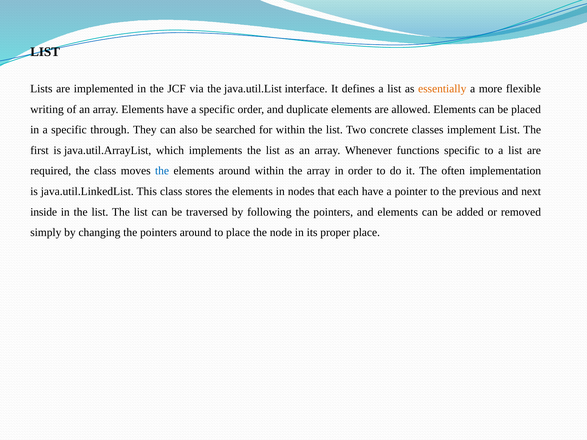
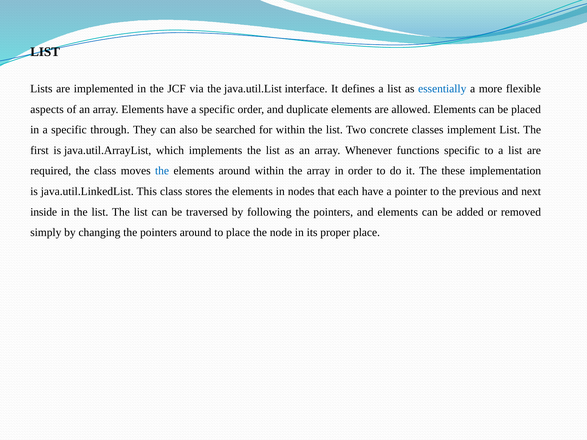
essentially colour: orange -> blue
writing: writing -> aspects
often: often -> these
